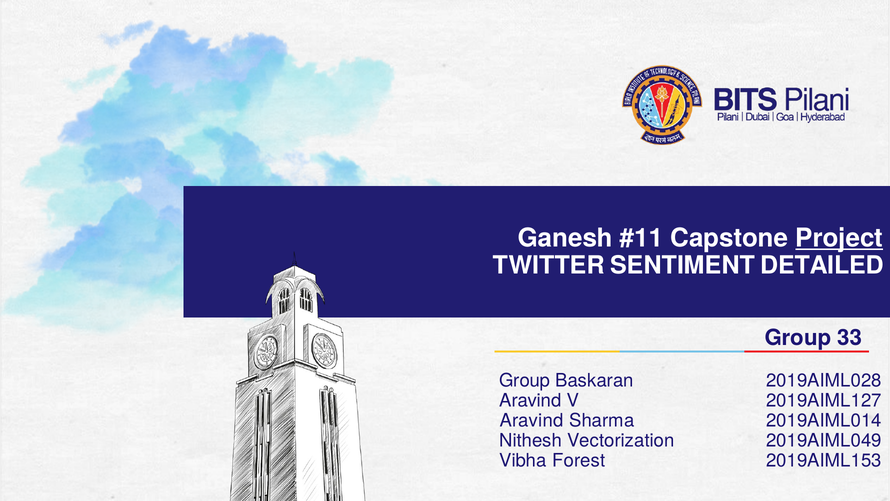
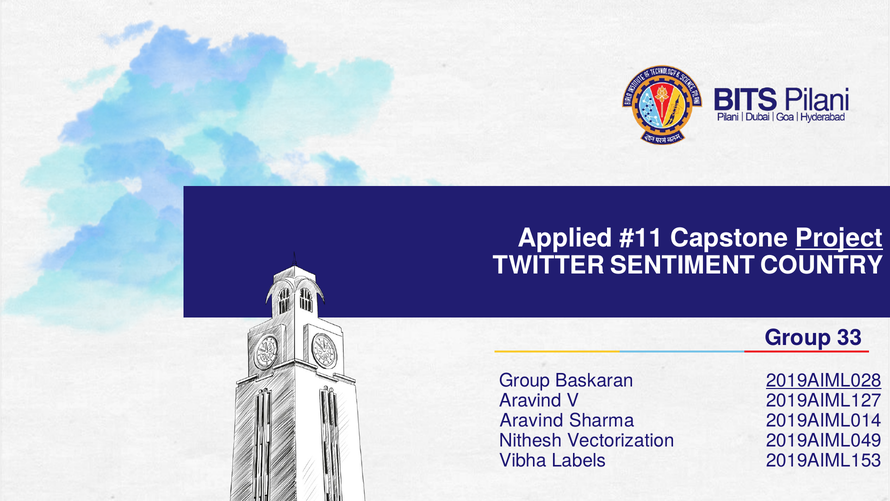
Ganesh: Ganesh -> Applied
DETAILED: DETAILED -> COUNTRY
2019AIML028 underline: none -> present
Forest: Forest -> Labels
